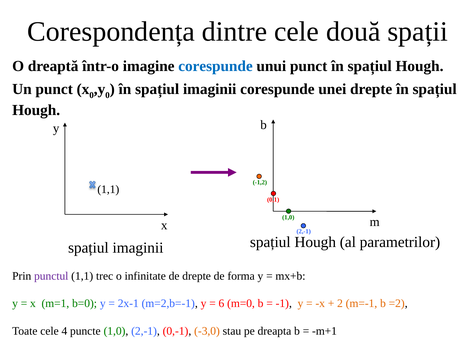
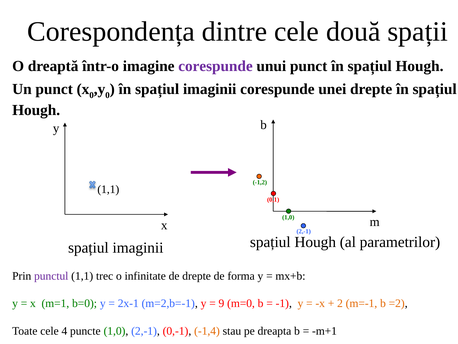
corespunde at (216, 66) colour: blue -> purple
6: 6 -> 9
-3,0: -3,0 -> -1,4
